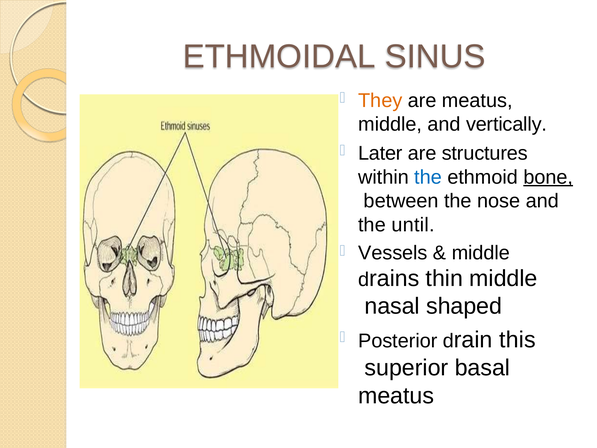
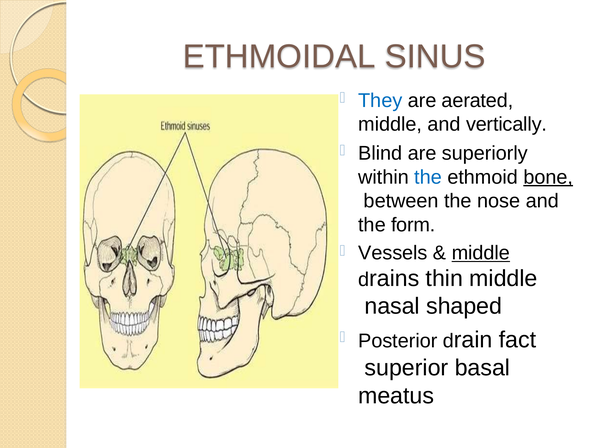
They colour: orange -> blue
are meatus: meatus -> aerated
Later: Later -> Blind
structures: structures -> superiorly
until: until -> form
middle at (481, 253) underline: none -> present
this: this -> fact
